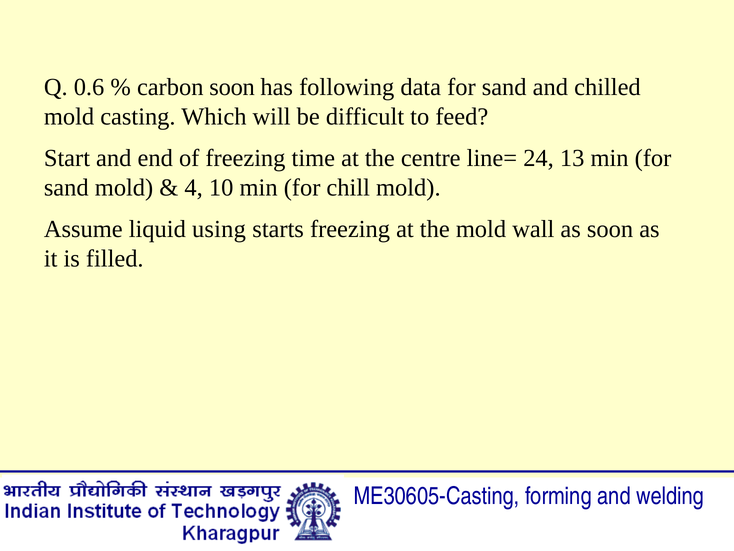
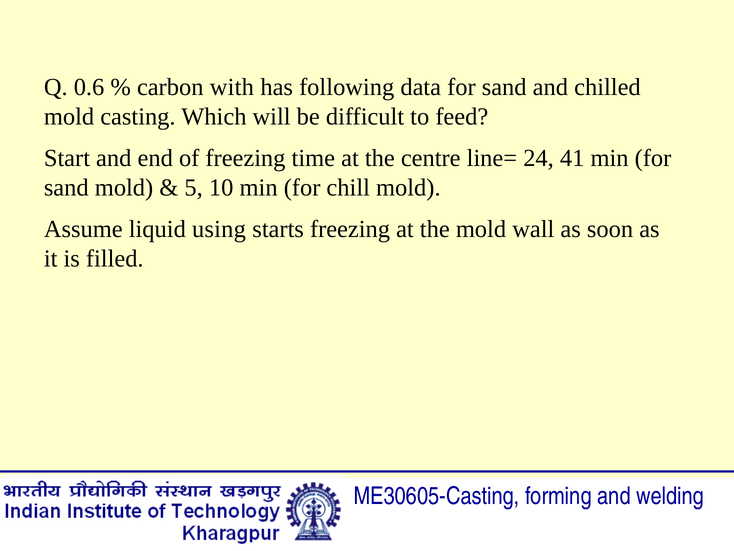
carbon soon: soon -> with
13: 13 -> 41
4: 4 -> 5
